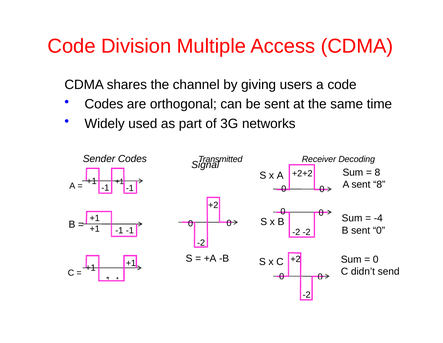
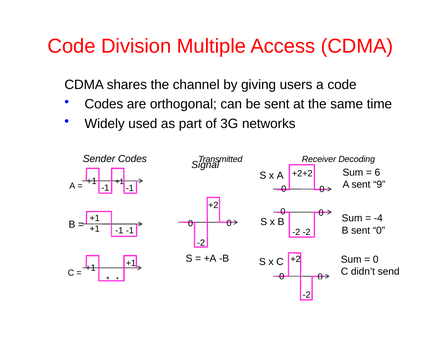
8 at (377, 172): 8 -> 6
sent 8: 8 -> 9
